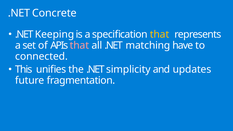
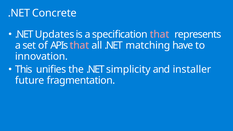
Keeping: Keeping -> Updates
that at (160, 34) colour: yellow -> pink
connected: connected -> innovation
updates: updates -> installer
